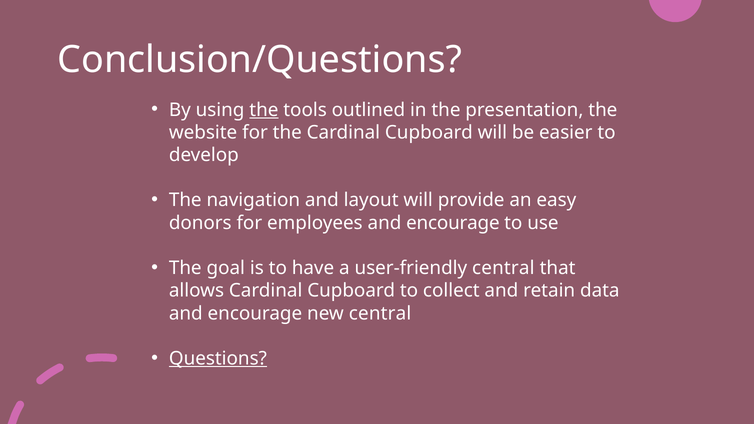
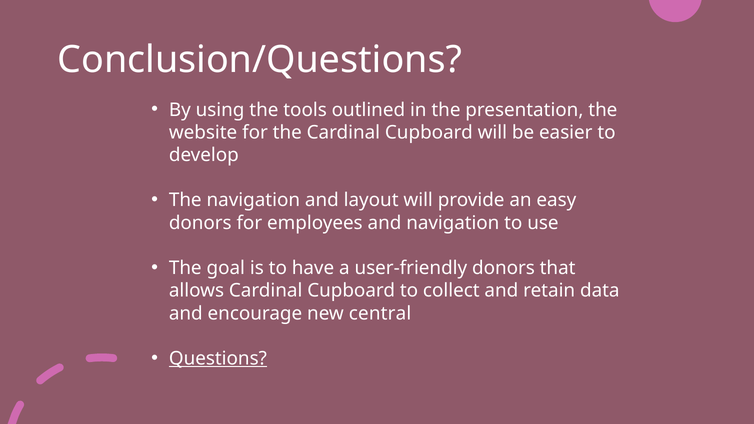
the at (264, 110) underline: present -> none
employees and encourage: encourage -> navigation
user-friendly central: central -> donors
